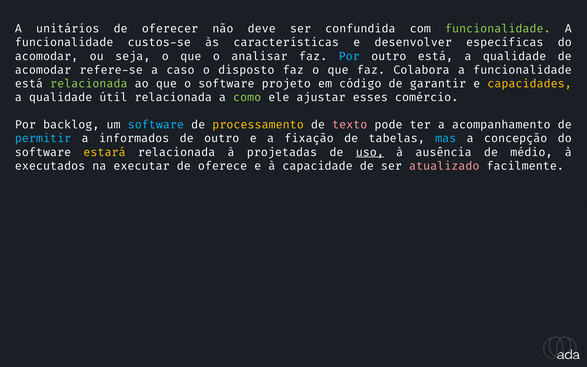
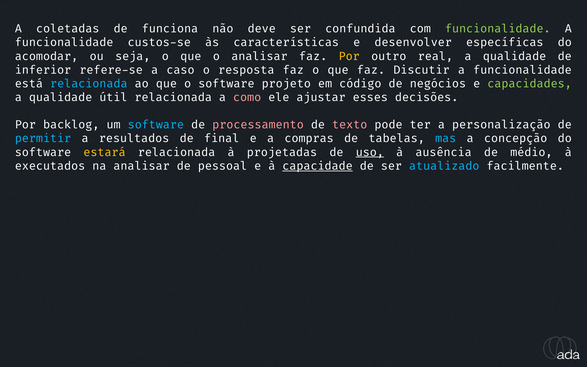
unitários: unitários -> coletadas
oferecer: oferecer -> funciona
Por at (349, 56) colour: light blue -> yellow
outro está: está -> real
acomodar at (43, 70): acomodar -> inferior
disposto: disposto -> resposta
Colabora: Colabora -> Discutir
relacionada at (89, 84) colour: light green -> light blue
garantir: garantir -> negócios
capacidades colour: yellow -> light green
como colour: light green -> pink
comércio: comércio -> decisões
processamento colour: yellow -> pink
acompanhamento: acompanhamento -> personalização
informados: informados -> resultados
de outro: outro -> final
fixação: fixação -> compras
na executar: executar -> analisar
oferece: oferece -> pessoal
capacidade underline: none -> present
atualizado colour: pink -> light blue
